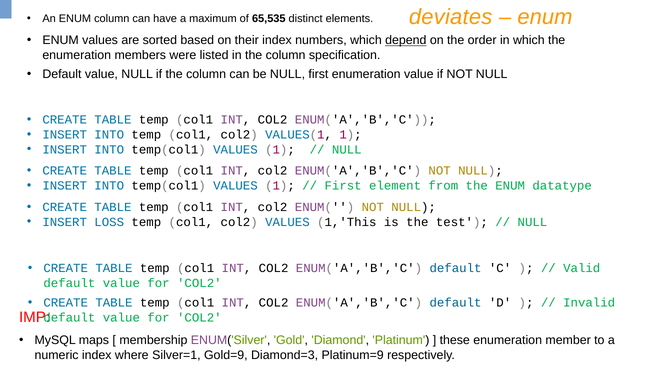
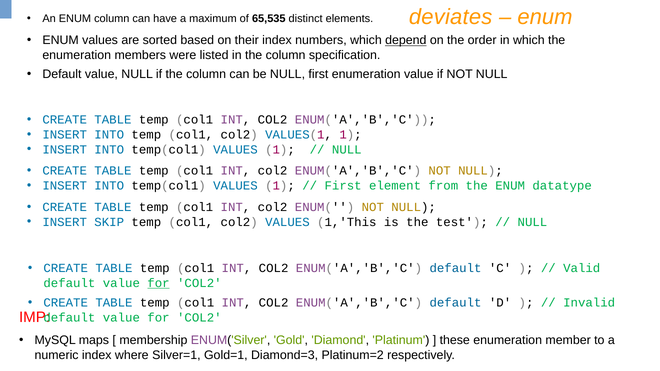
LOSS: LOSS -> SKIP
for at (159, 283) underline: none -> present
Gold=9: Gold=9 -> Gold=1
Platinum=9: Platinum=9 -> Platinum=2
